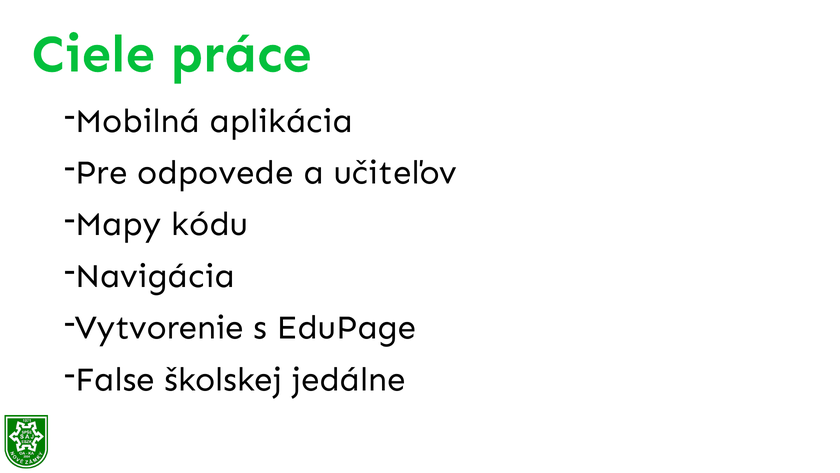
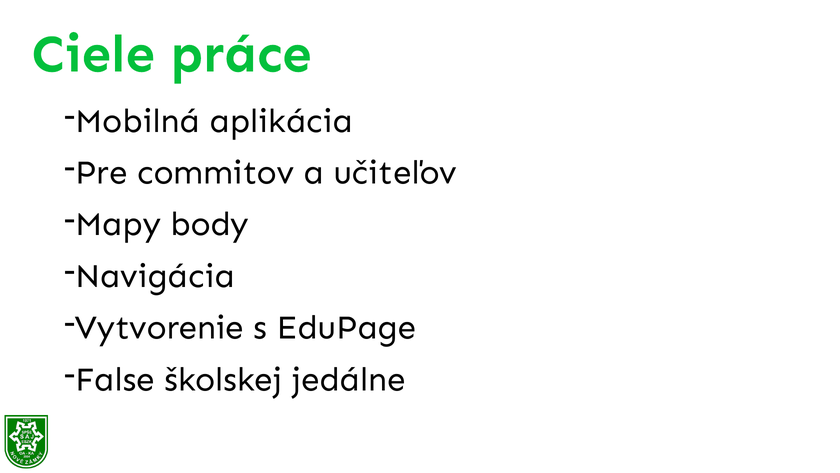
odpovede: odpovede -> commitov
kódu: kódu -> body
